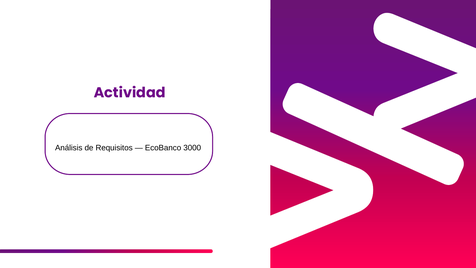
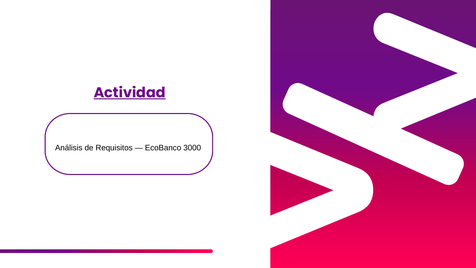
Actividad underline: none -> present
